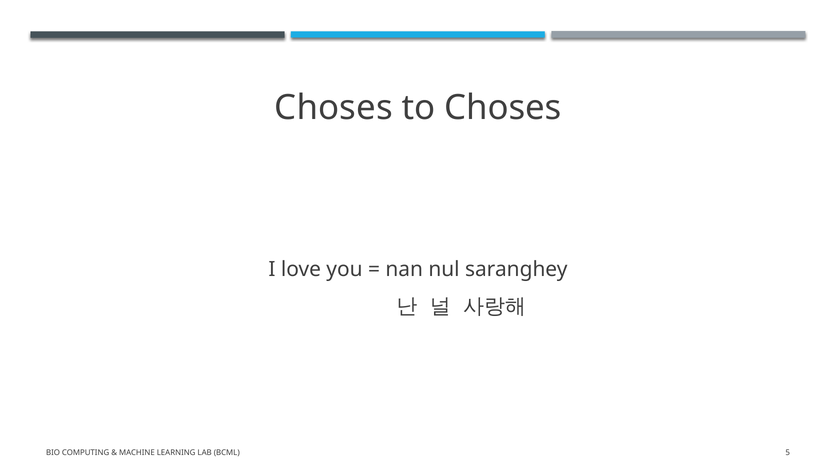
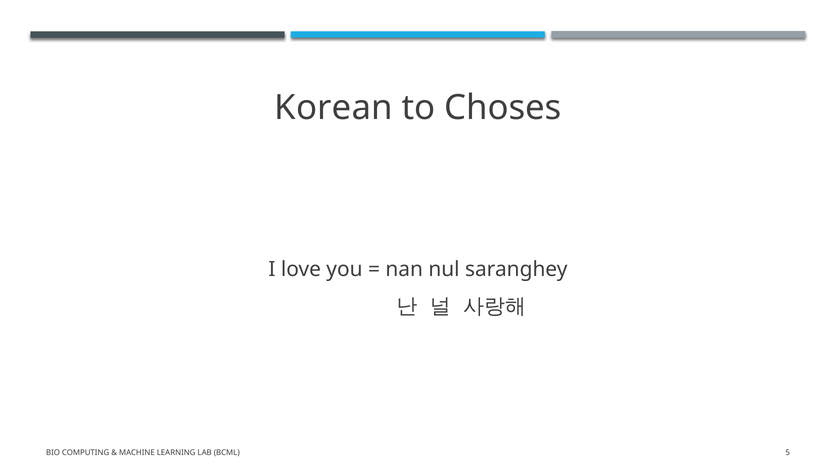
Choses at (334, 108): Choses -> Korean
